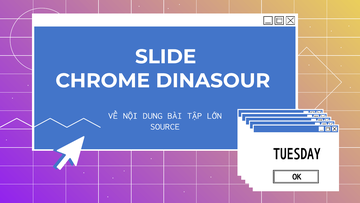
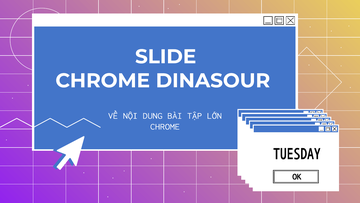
SOURCE at (165, 126): SOURCE -> CHROME
